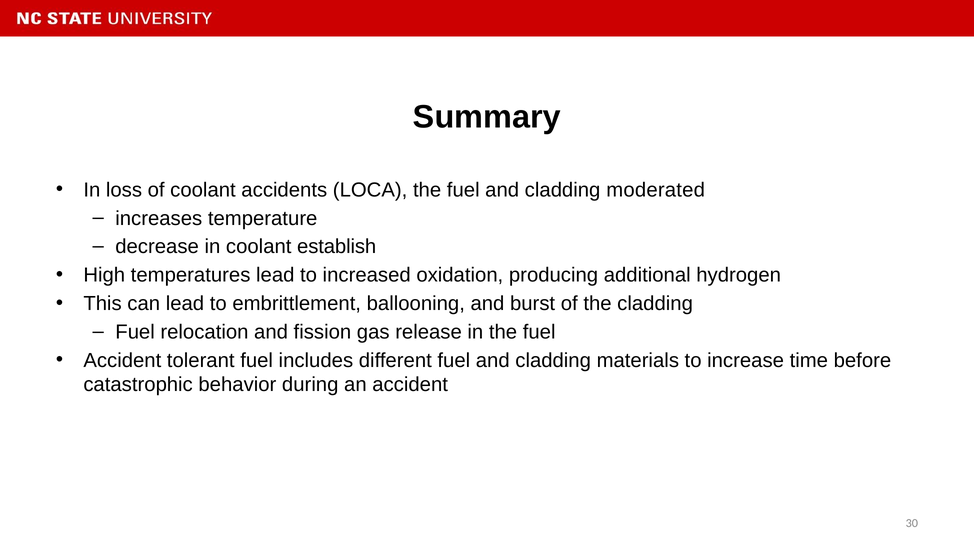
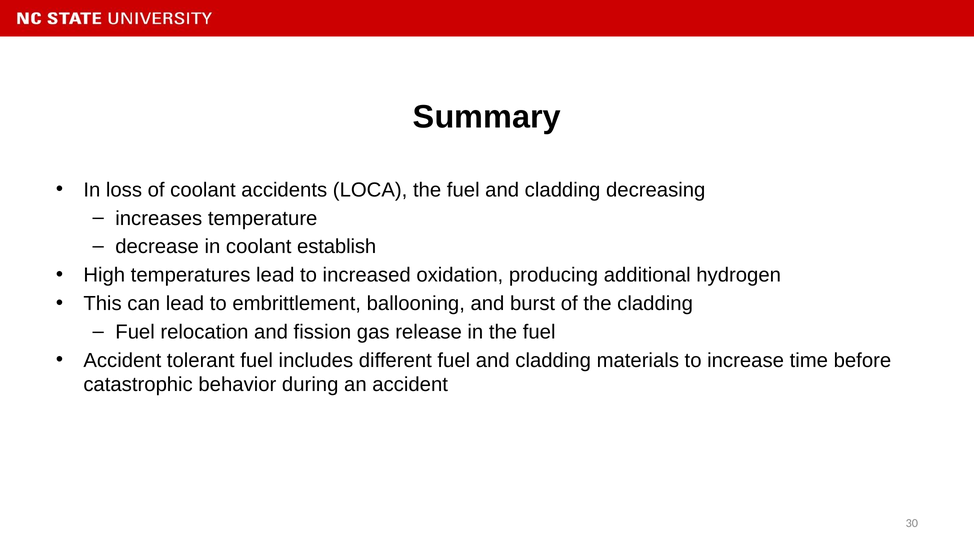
moderated: moderated -> decreasing
